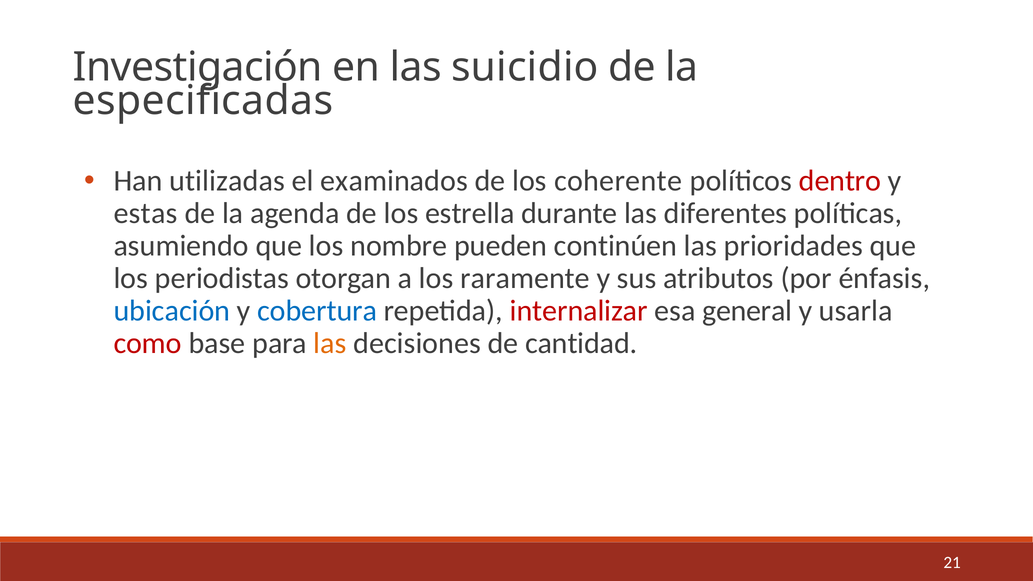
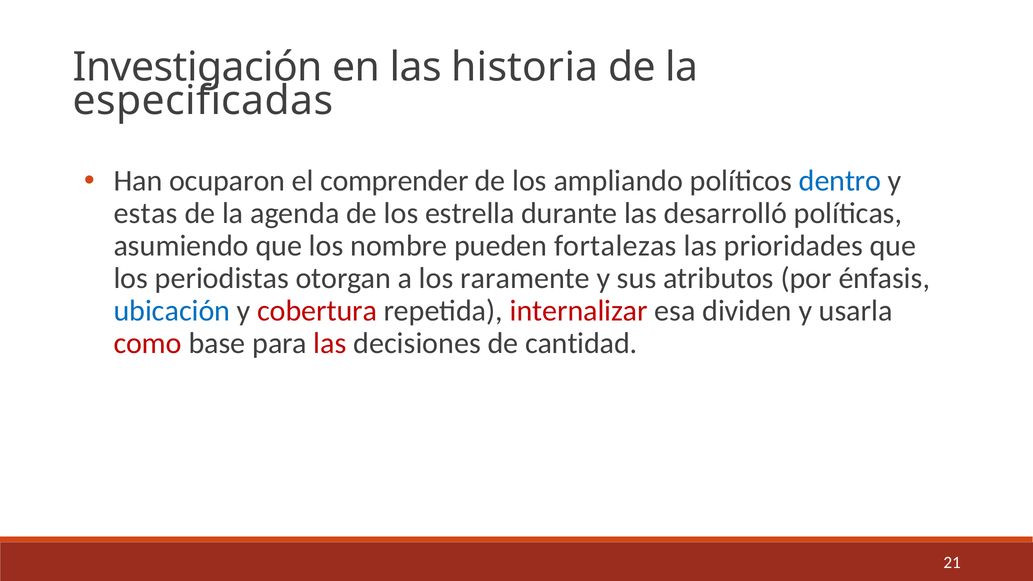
suicidio: suicidio -> historia
utilizadas: utilizadas -> ocuparon
examinados: examinados -> comprender
coherente: coherente -> ampliando
dentro colour: red -> blue
diferentes: diferentes -> desarrolló
continúen: continúen -> fortalezas
cobertura colour: blue -> red
general: general -> dividen
las at (330, 343) colour: orange -> red
